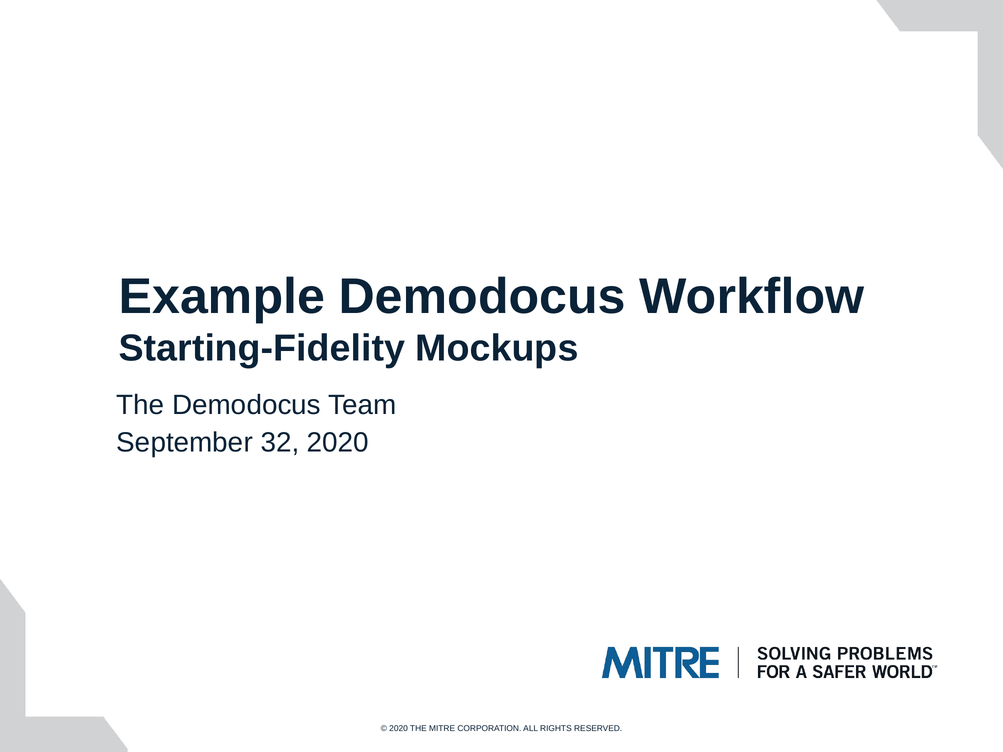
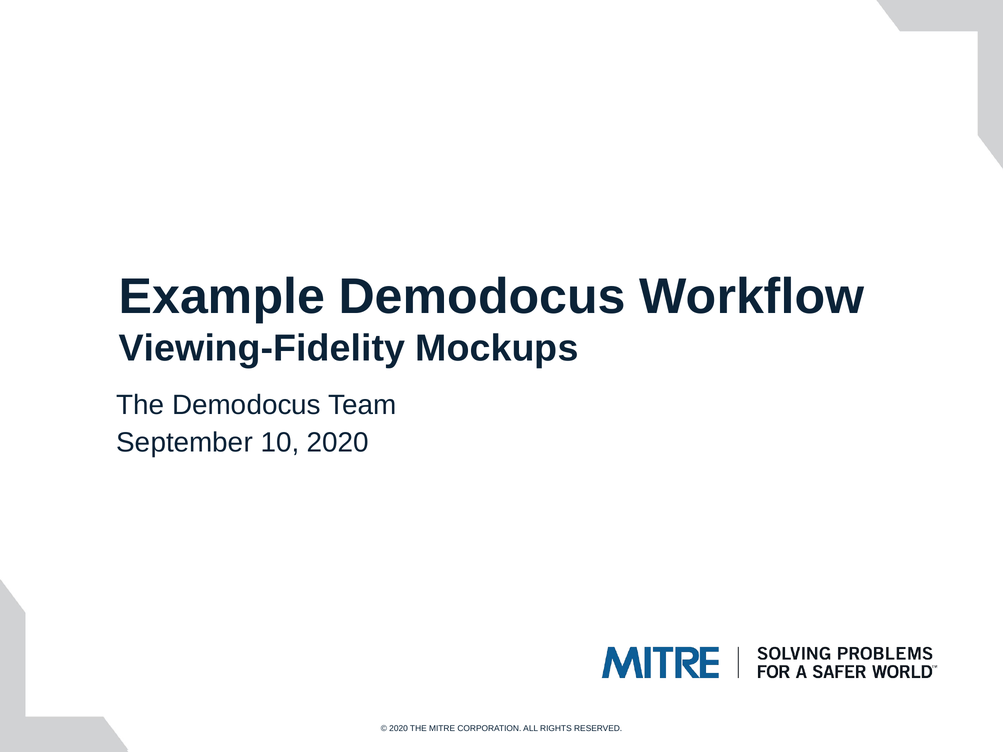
Starting-Fidelity: Starting-Fidelity -> Viewing-Fidelity
32: 32 -> 10
